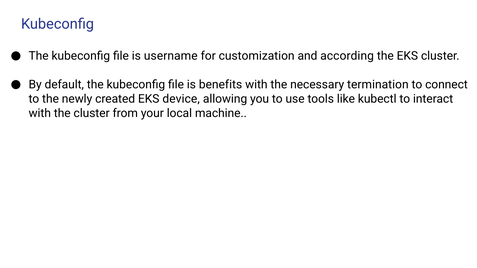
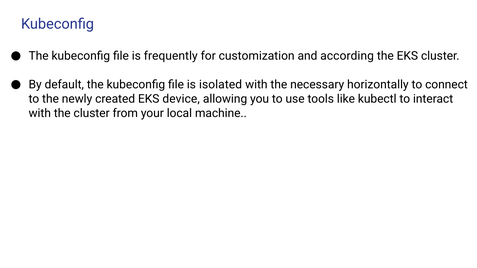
username: username -> frequently
benefits: benefits -> isolated
termination: termination -> horizontally
